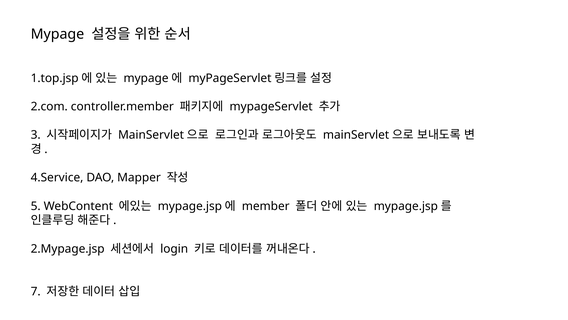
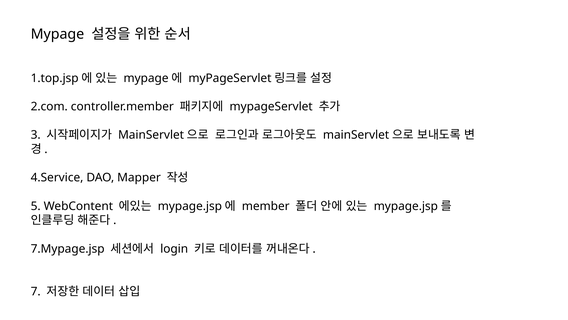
2.Mypage.jsp: 2.Mypage.jsp -> 7.Mypage.jsp
